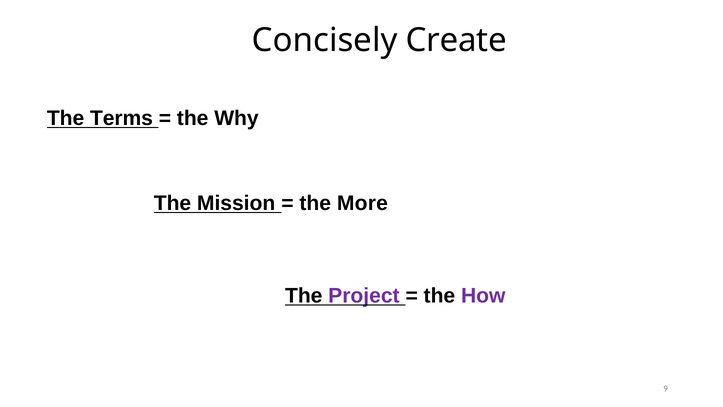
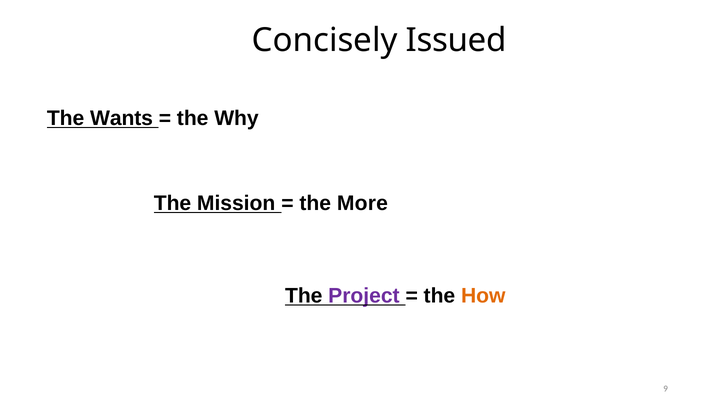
Create: Create -> Issued
Terms: Terms -> Wants
How colour: purple -> orange
